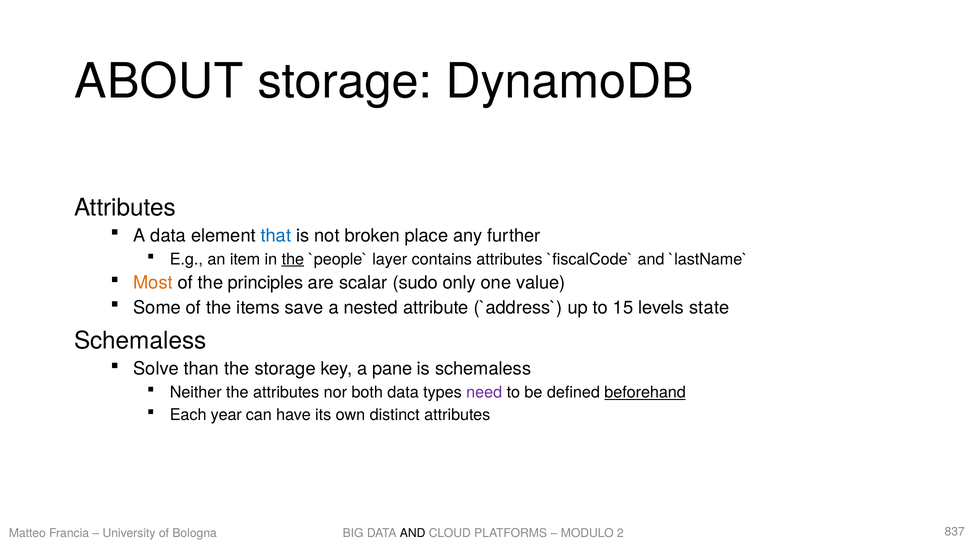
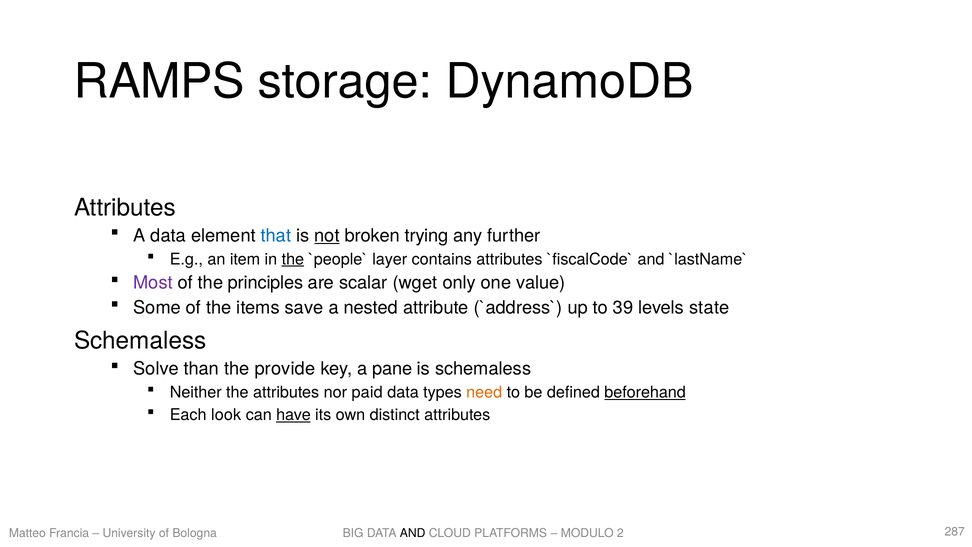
ABOUT: ABOUT -> RAMPS
not underline: none -> present
place: place -> trying
Most colour: orange -> purple
sudo: sudo -> wget
15: 15 -> 39
the storage: storage -> provide
both: both -> paid
need colour: purple -> orange
year: year -> look
have underline: none -> present
837: 837 -> 287
